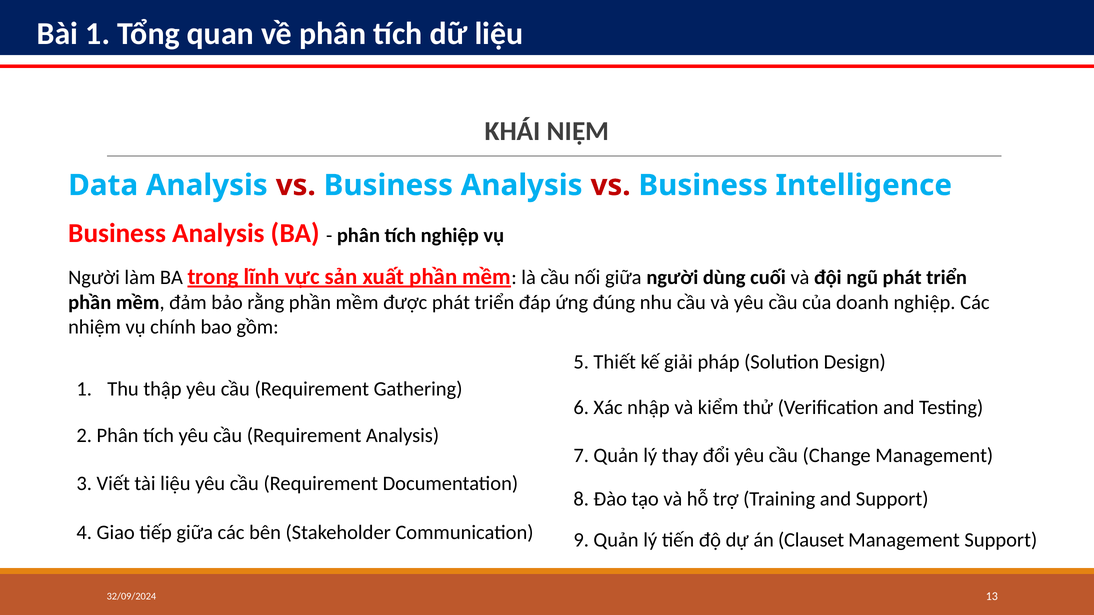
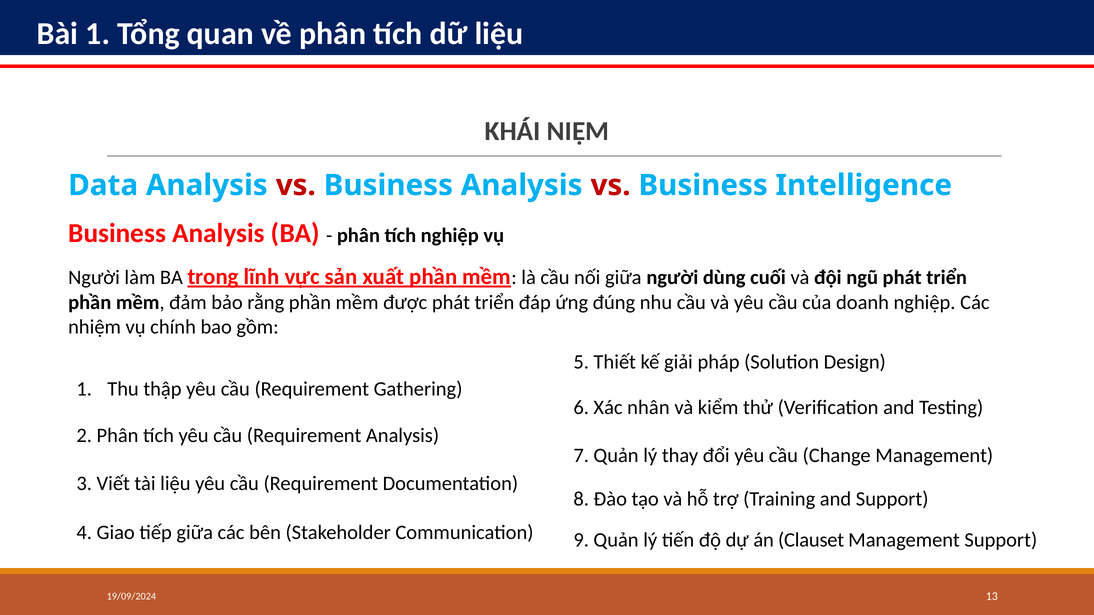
nhập: nhập -> nhân
32/09/2024: 32/09/2024 -> 19/09/2024
